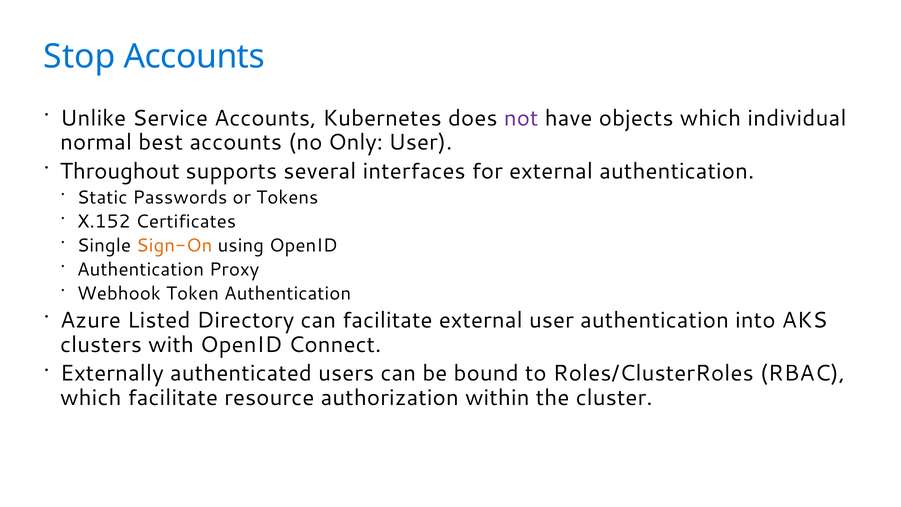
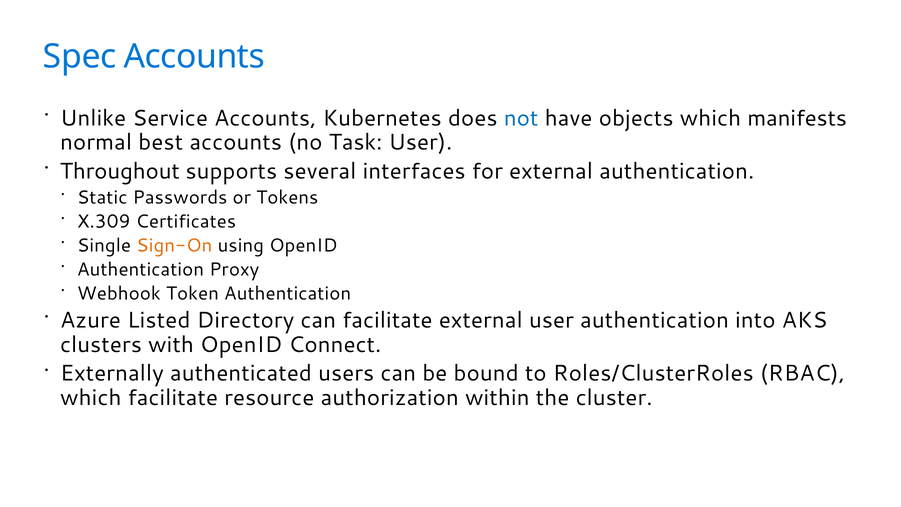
Stop: Stop -> Spec
not colour: purple -> blue
individual: individual -> manifests
Only: Only -> Task
X.152: X.152 -> X.309
